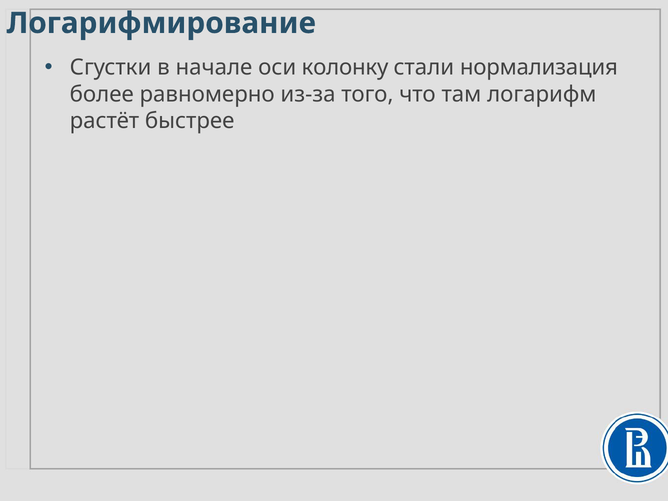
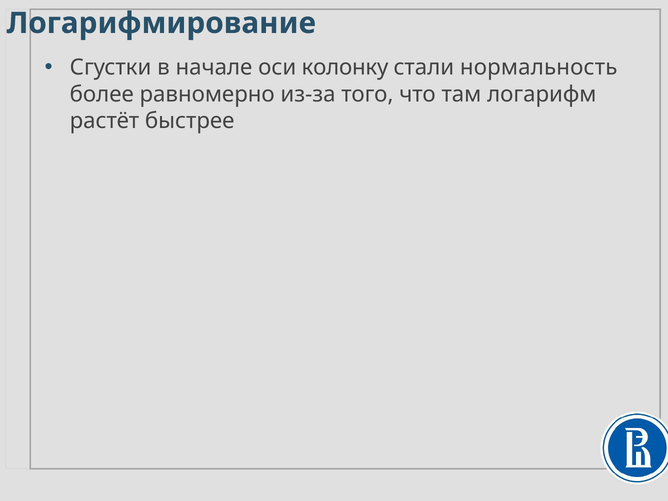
нормализация: нормализация -> нормальность
